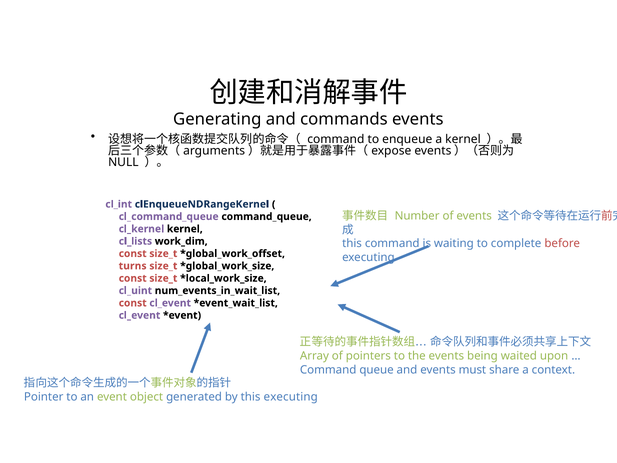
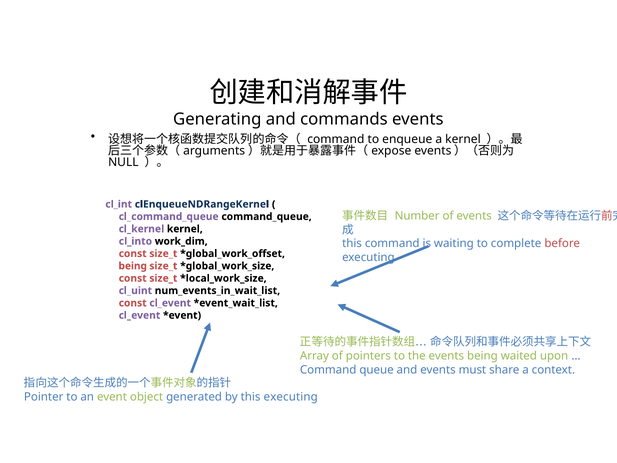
cl_lists: cl_lists -> cl_into
turns at (133, 266): turns -> being
